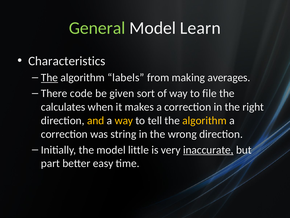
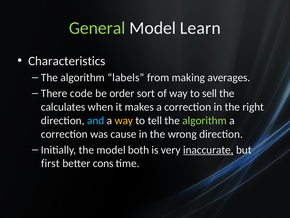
The at (49, 77) underline: present -> none
given: given -> order
file: file -> sell
and colour: yellow -> light blue
algorithm at (205, 120) colour: yellow -> light green
string: string -> cause
little: little -> both
part: part -> first
easy: easy -> cons
